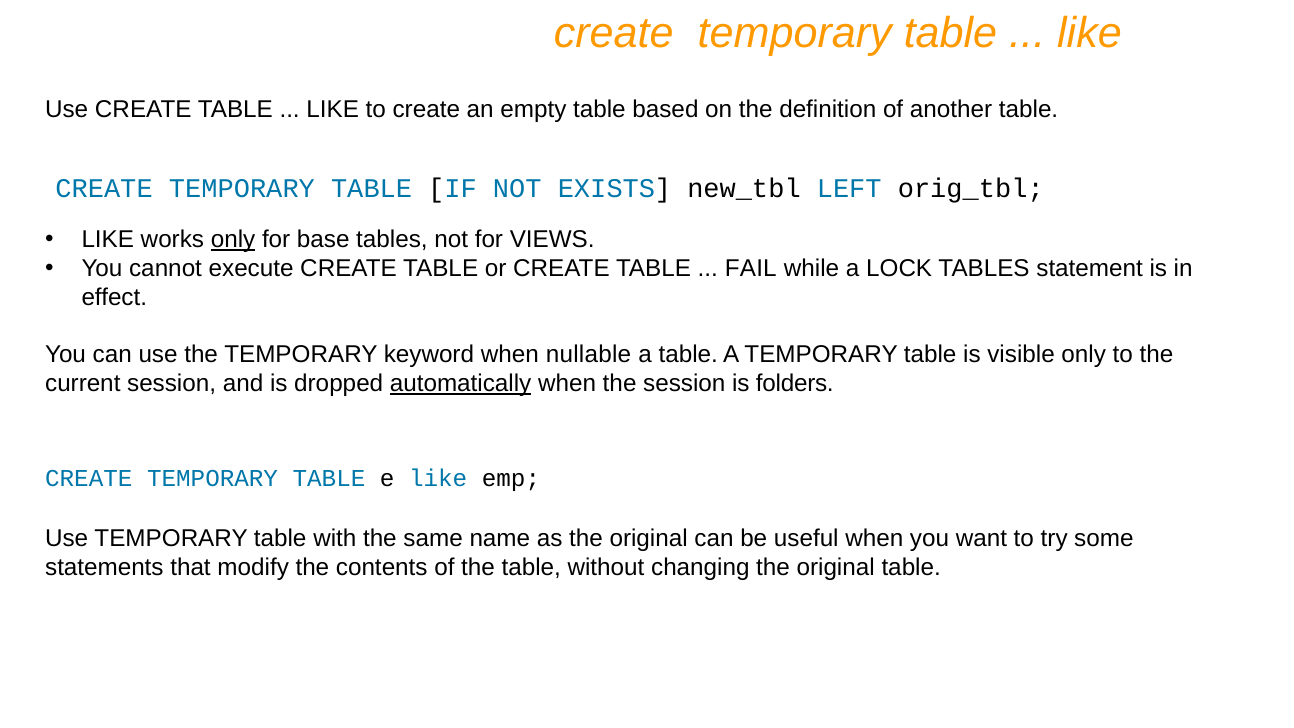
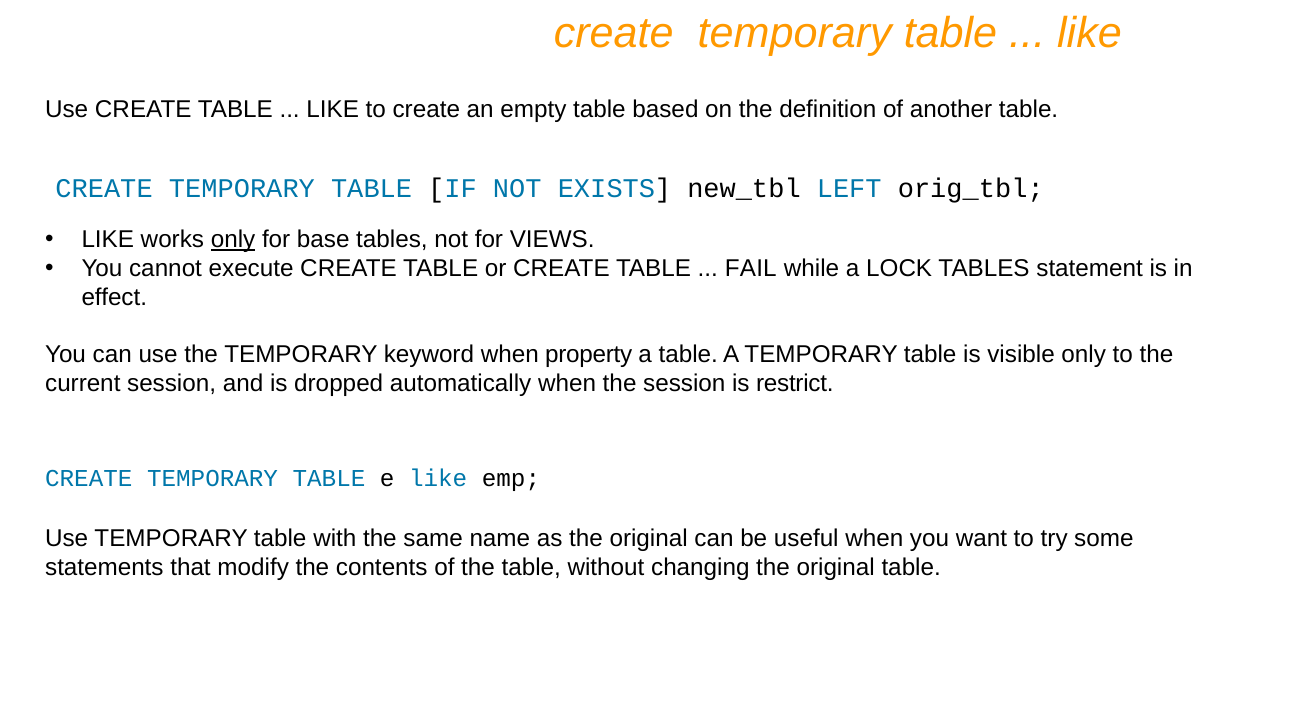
nullable: nullable -> property
automatically underline: present -> none
folders: folders -> restrict
